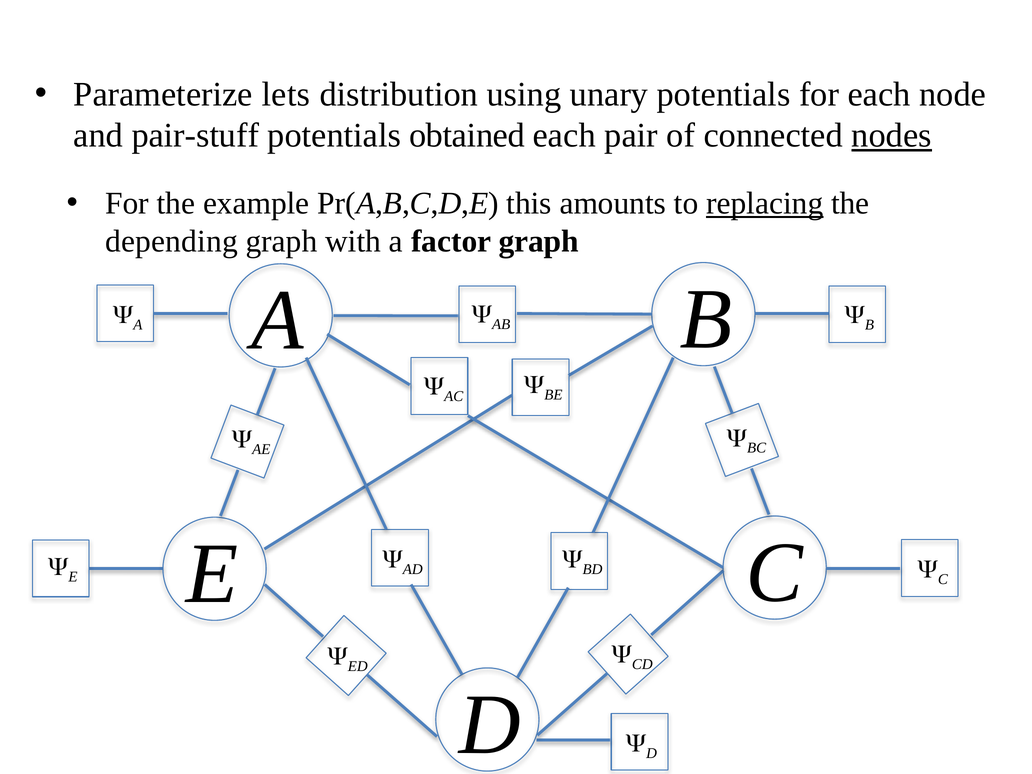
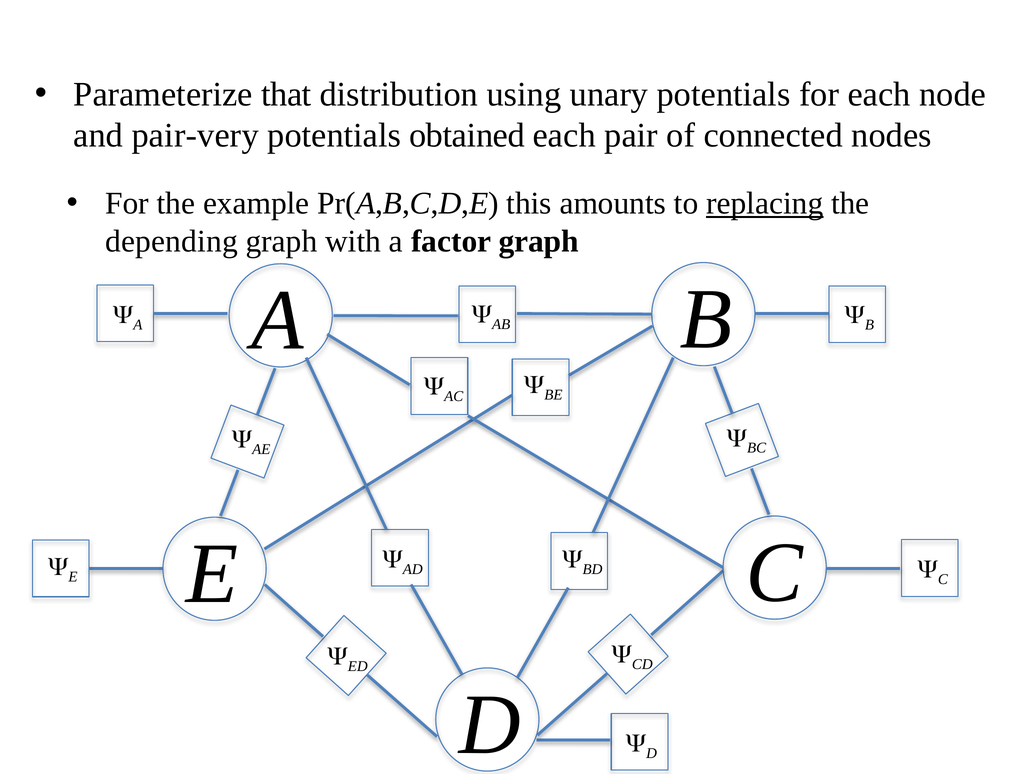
lets: lets -> that
pair-stuff: pair-stuff -> pair-very
nodes underline: present -> none
